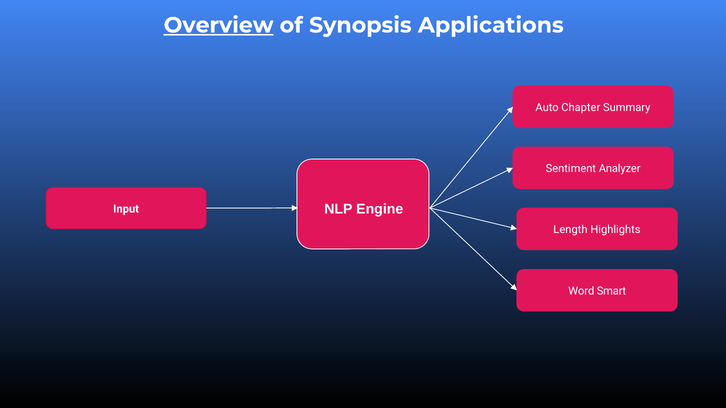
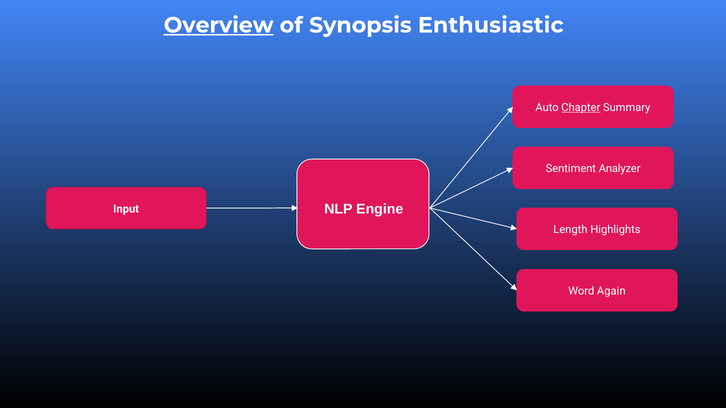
Applications: Applications -> Enthusiastic
Chapter underline: none -> present
Smart: Smart -> Again
